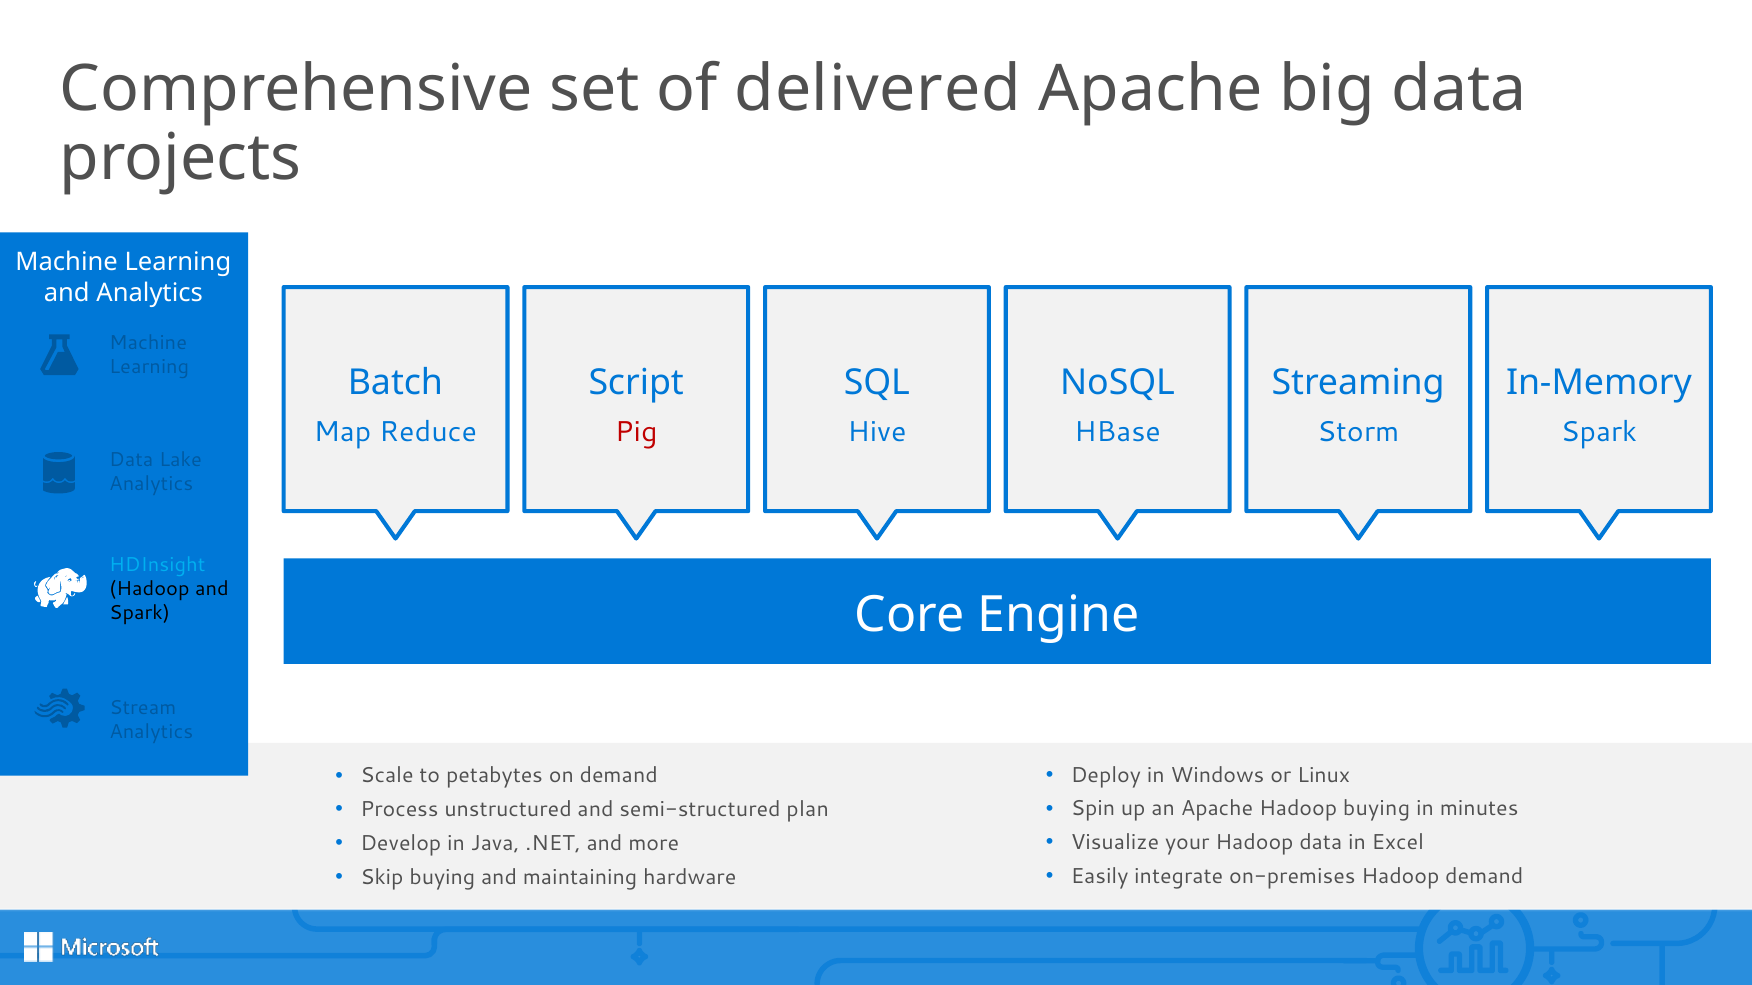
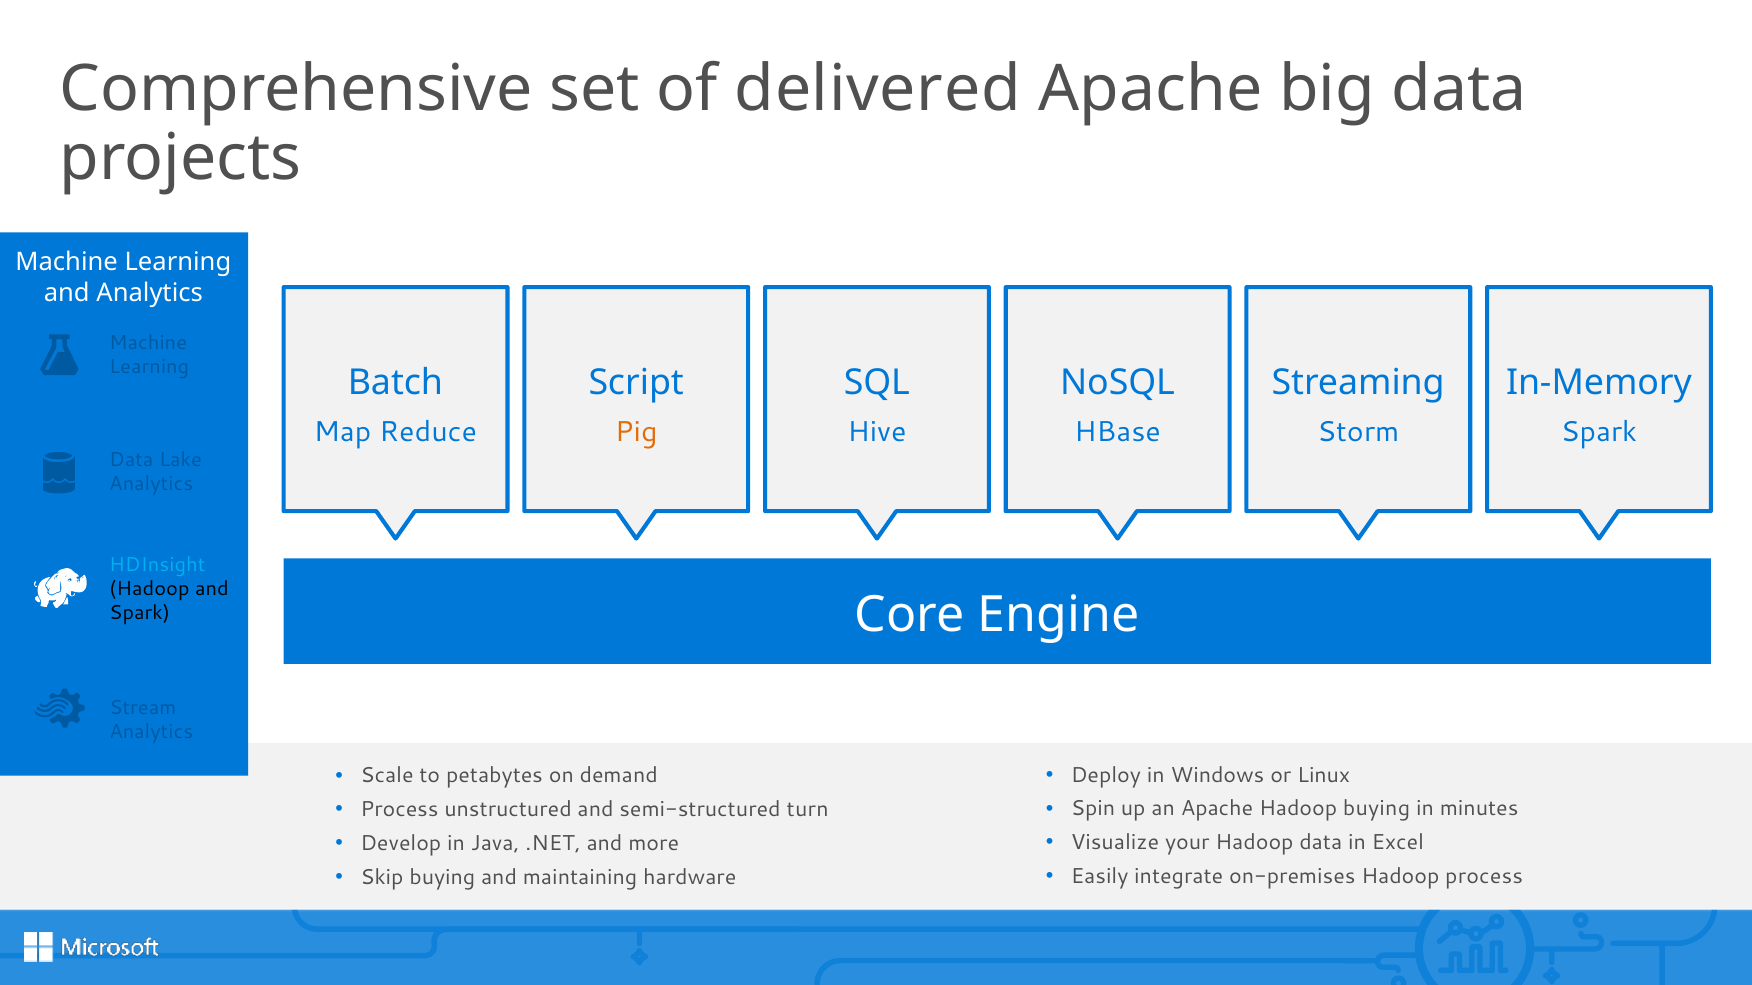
Pig colour: red -> orange
plan: plan -> turn
Hadoop demand: demand -> process
